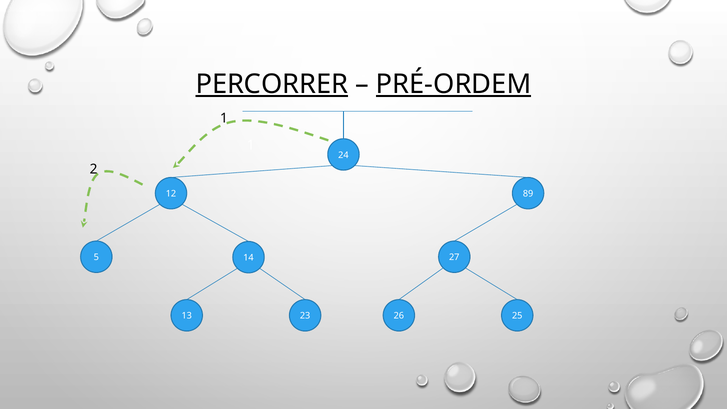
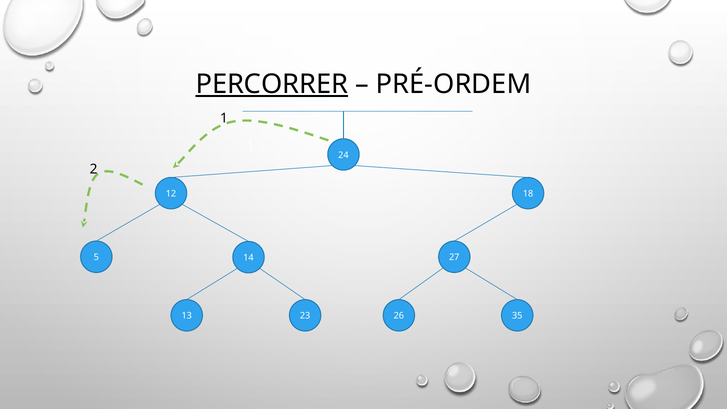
PRÉ-ORDEM underline: present -> none
89: 89 -> 18
25: 25 -> 35
